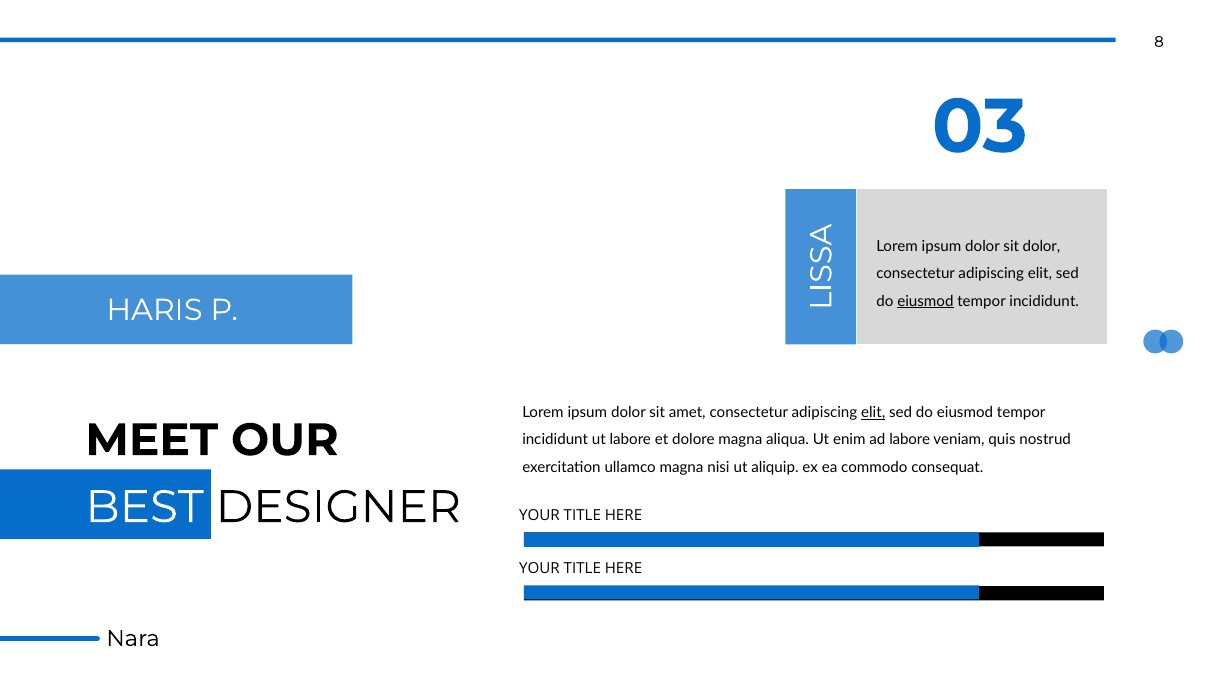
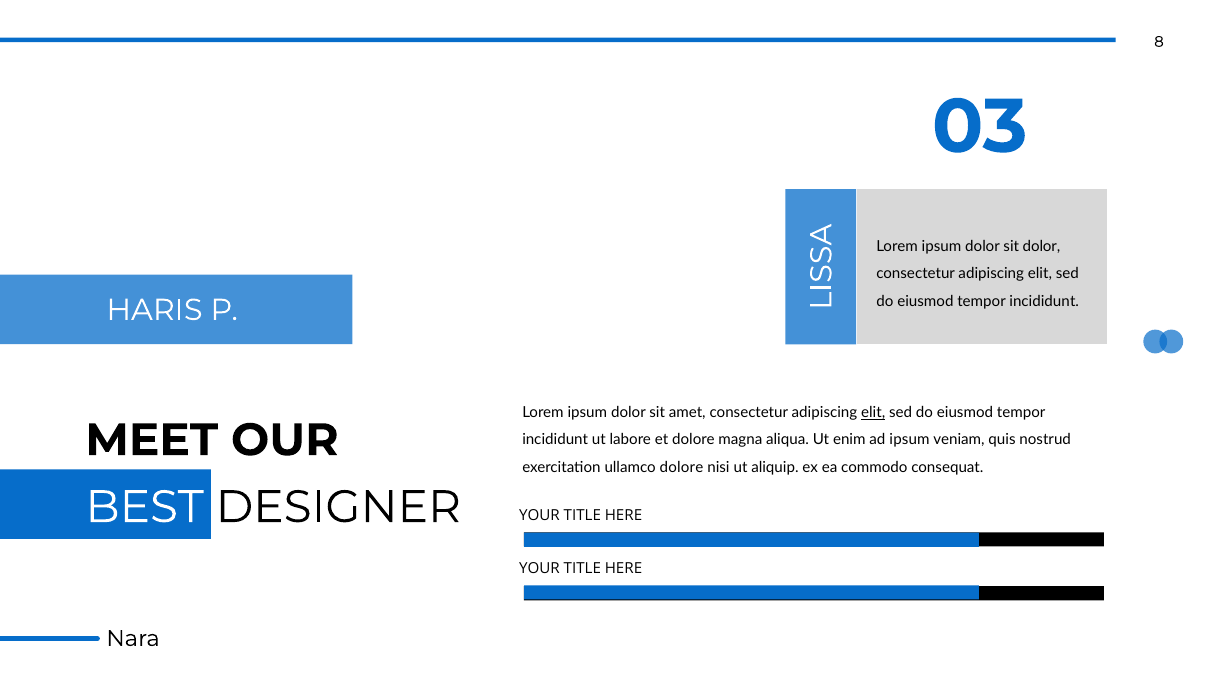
eiusmod at (925, 301) underline: present -> none
ad labore: labore -> ipsum
ullamco magna: magna -> dolore
